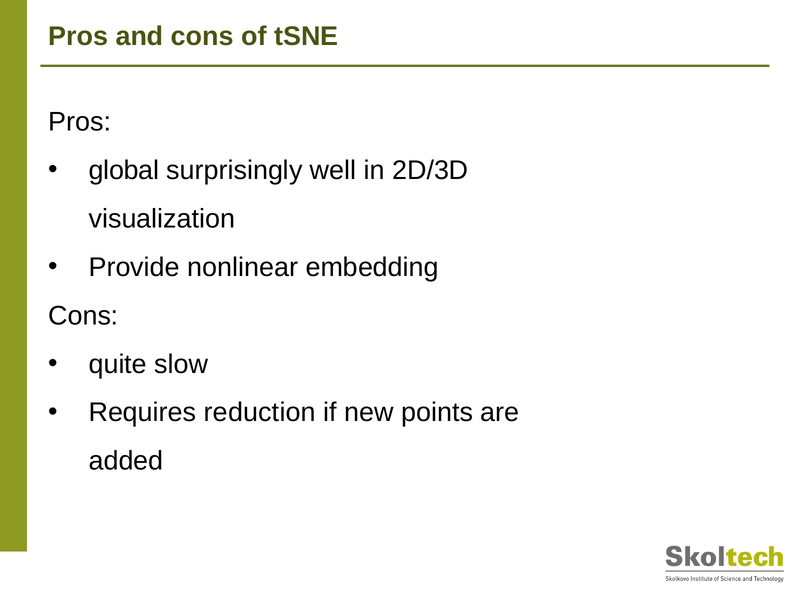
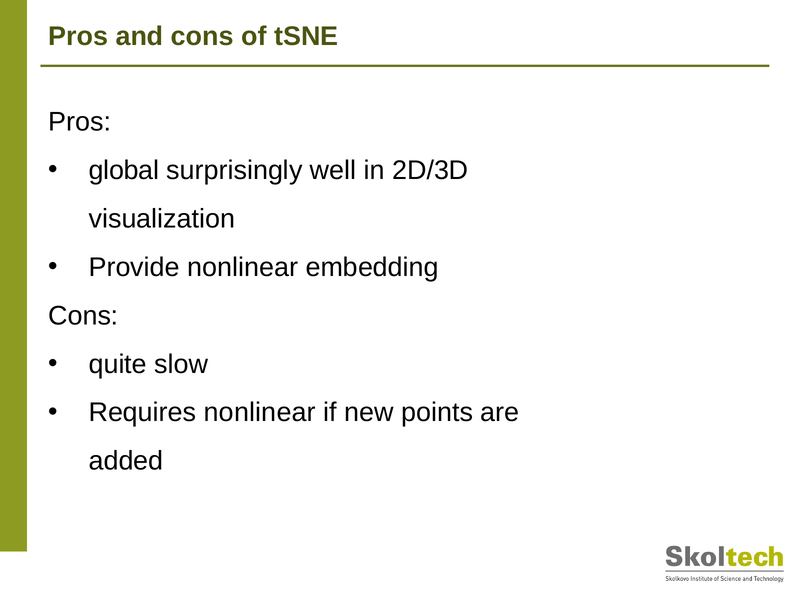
Requires reduction: reduction -> nonlinear
